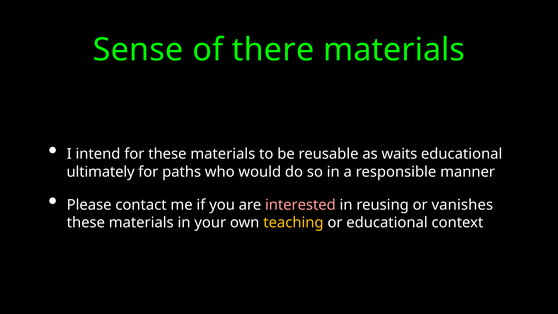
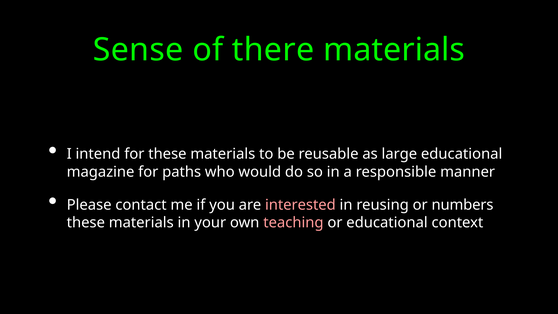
waits: waits -> large
ultimately: ultimately -> magazine
vanishes: vanishes -> numbers
teaching colour: yellow -> pink
